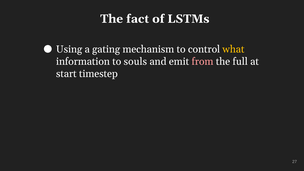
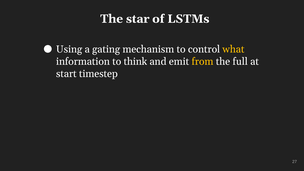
fact: fact -> star
souls: souls -> think
from colour: pink -> yellow
